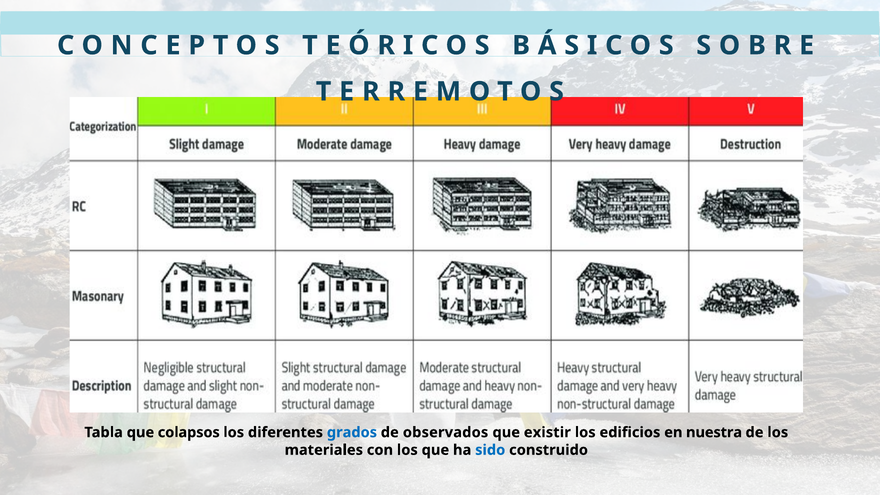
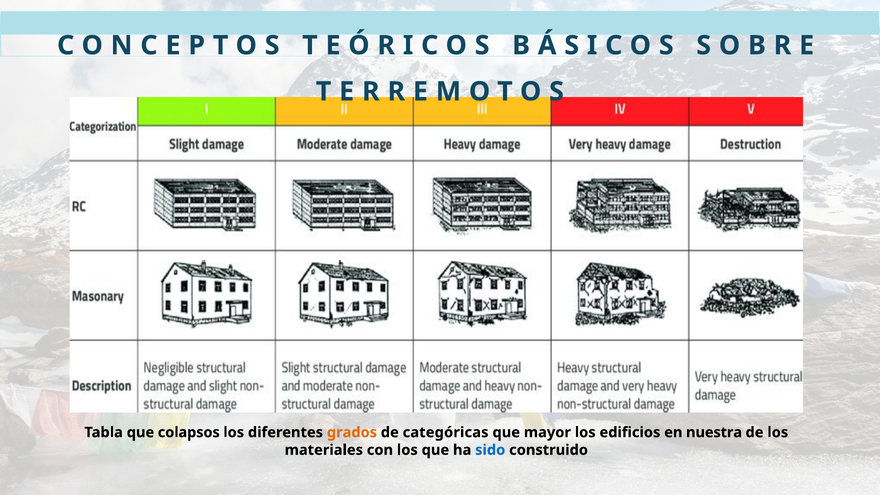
grados colour: blue -> orange
observados: observados -> categóricas
existir: existir -> mayor
